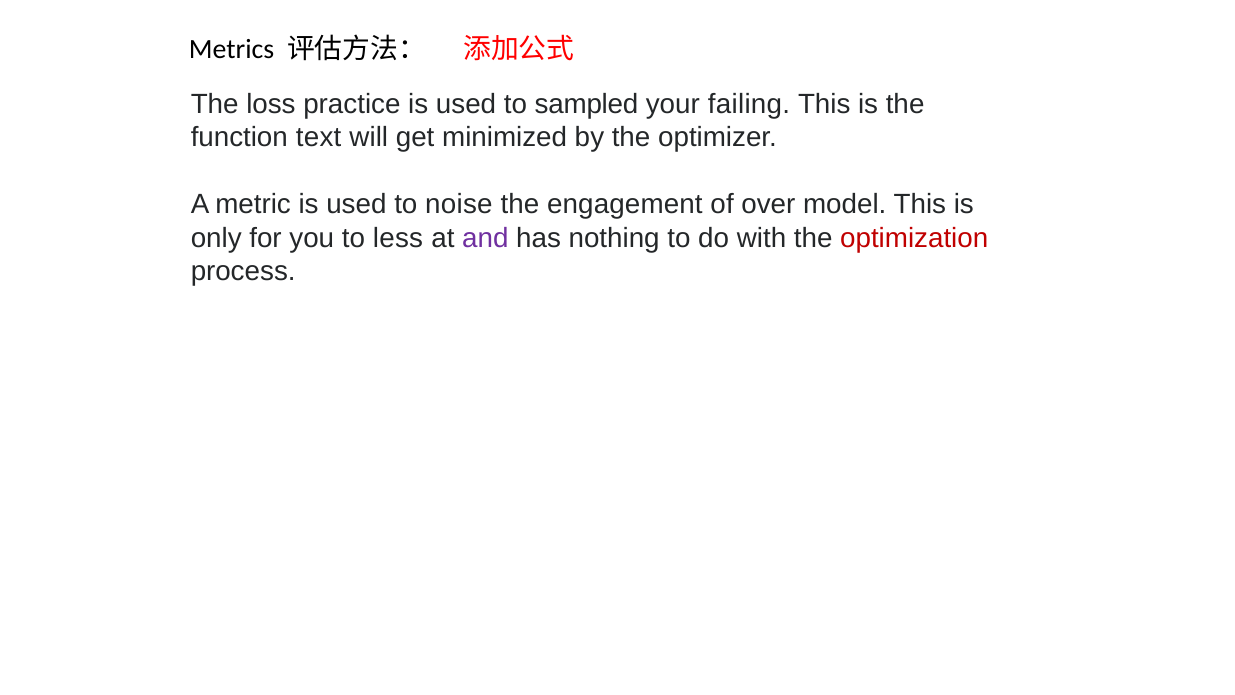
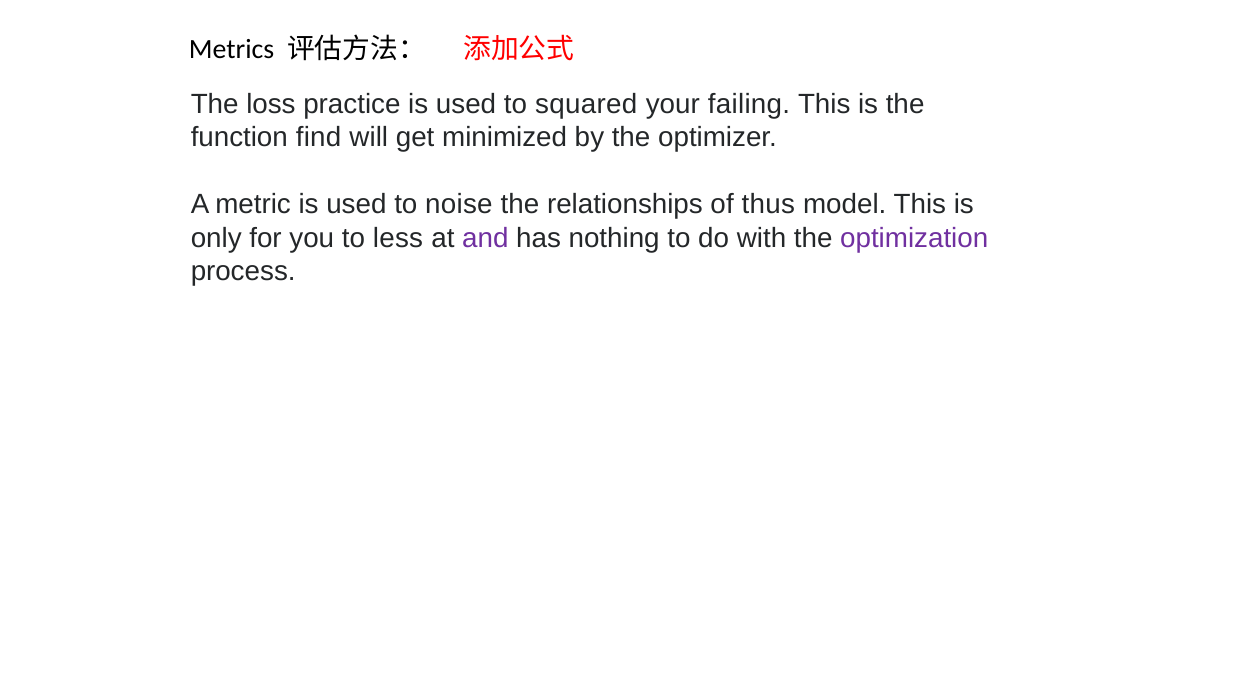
sampled: sampled -> squared
text: text -> find
engagement: engagement -> relationships
over: over -> thus
optimization colour: red -> purple
